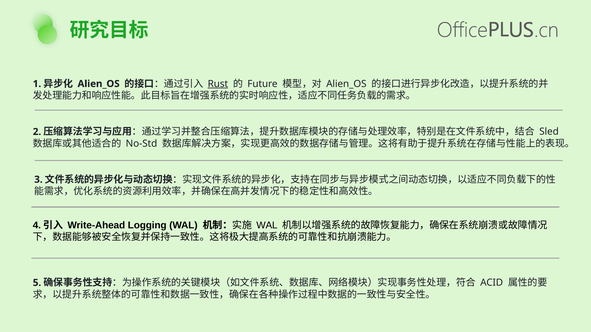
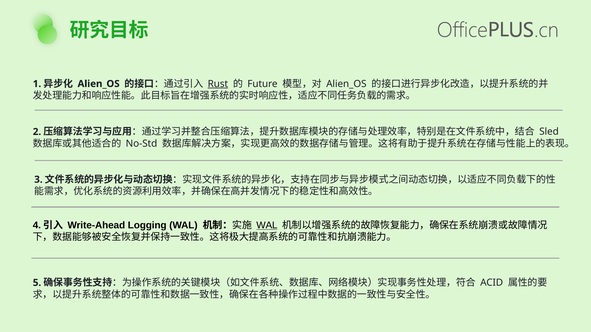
WAL at (267, 226) underline: none -> present
